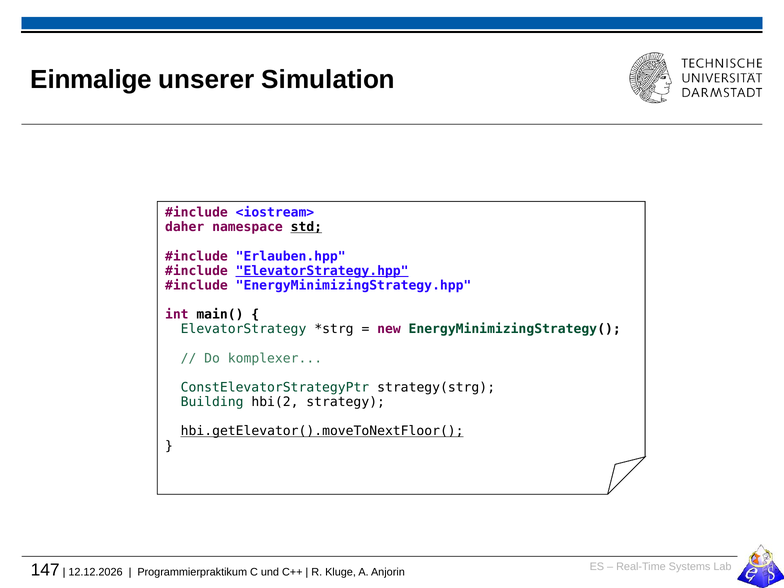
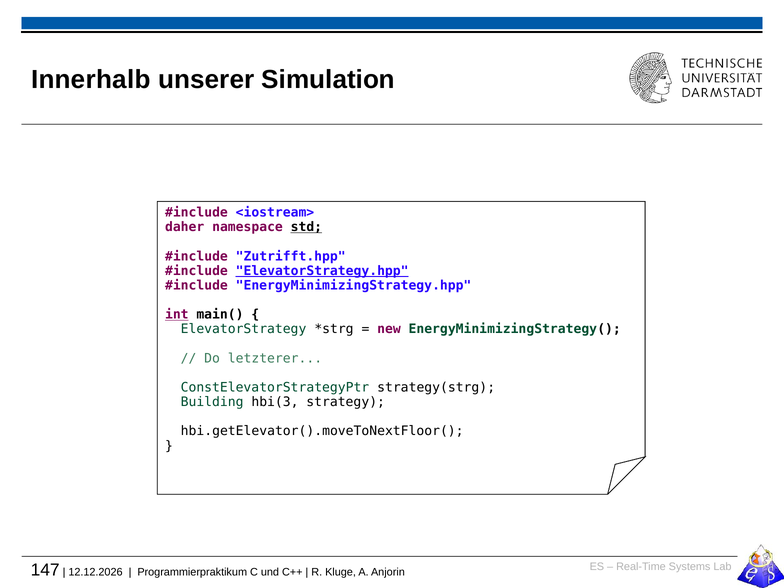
Einmalige: Einmalige -> Innerhalb
Erlauben.hpp: Erlauben.hpp -> Zutrifft.hpp
int underline: none -> present
komplexer: komplexer -> letzterer
hbi(2: hbi(2 -> hbi(3
hbi.getElevator().moveToNextFloor( underline: present -> none
